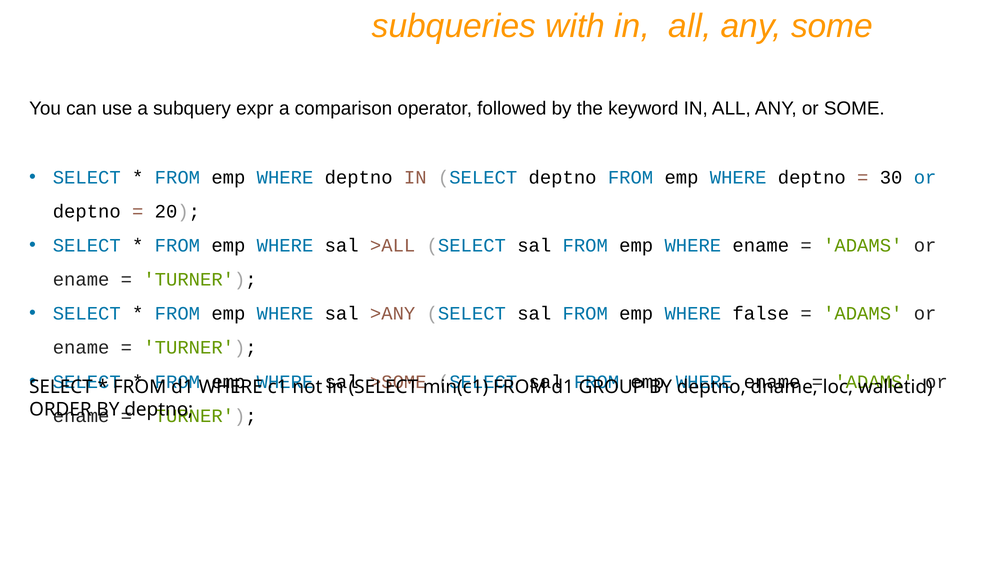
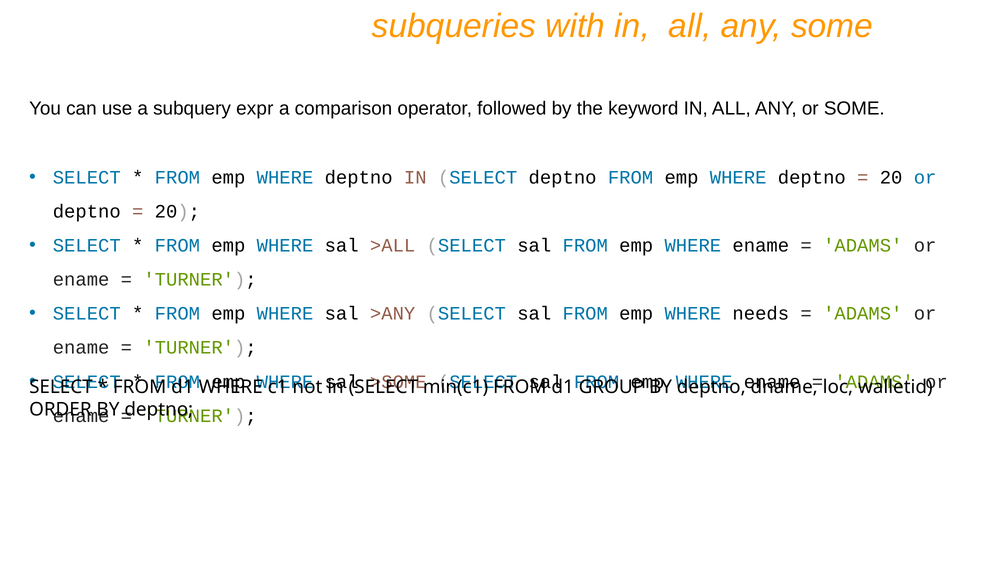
30 at (891, 177): 30 -> 20
false: false -> needs
